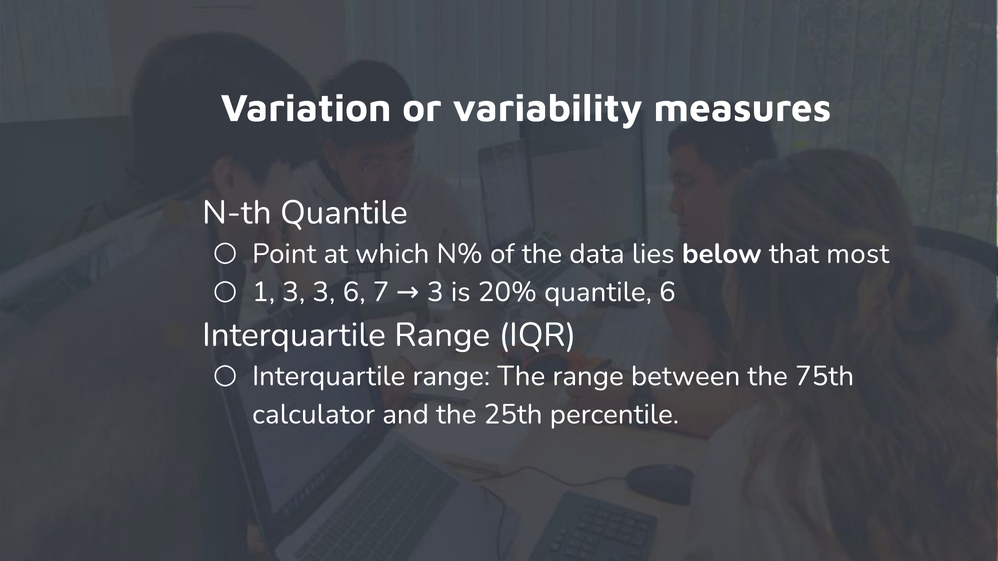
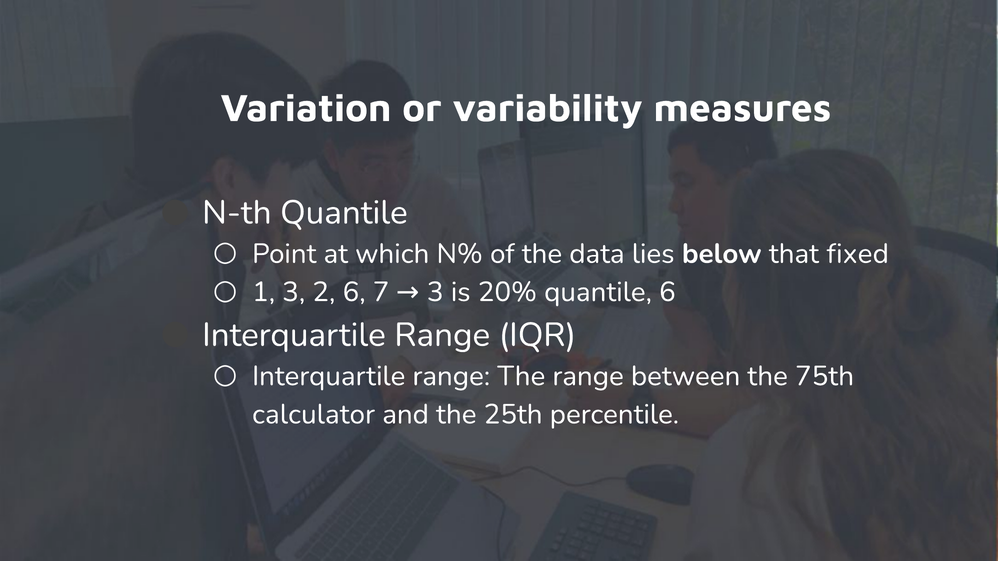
most: most -> fixed
3 3: 3 -> 2
